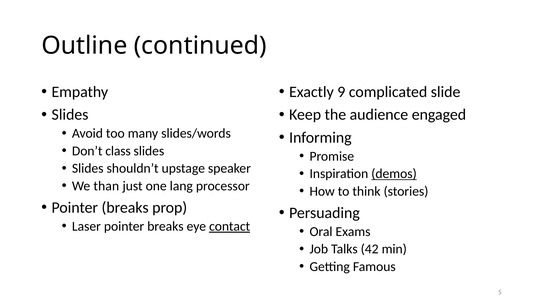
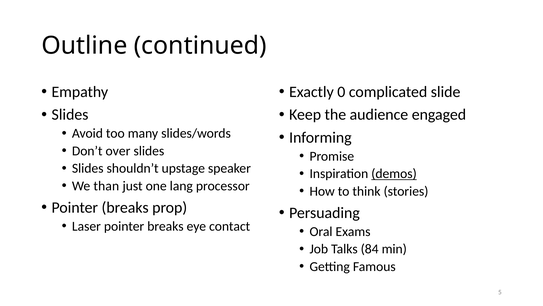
9: 9 -> 0
class: class -> over
contact underline: present -> none
42: 42 -> 84
